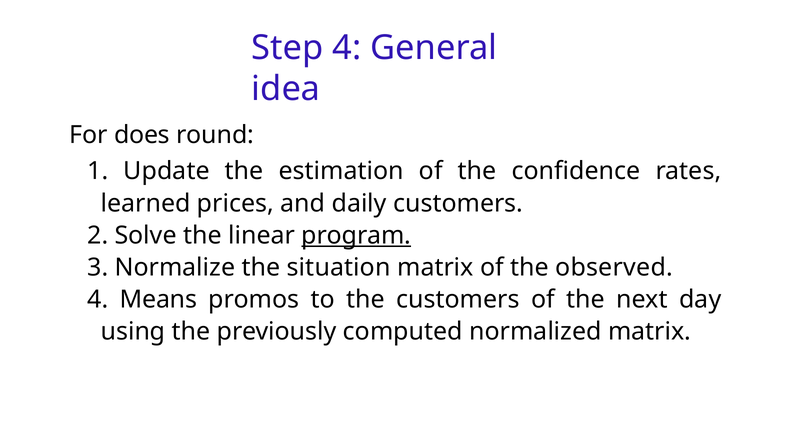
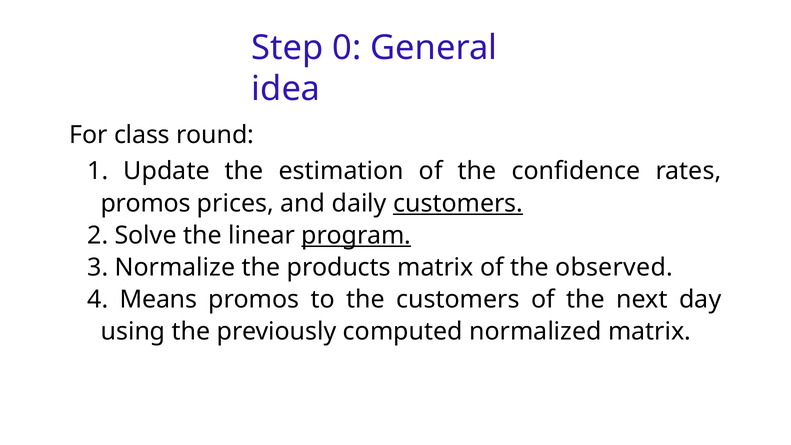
Step 4: 4 -> 0
does: does -> class
learned at (146, 203): learned -> promos
customers at (458, 203) underline: none -> present
situation: situation -> products
